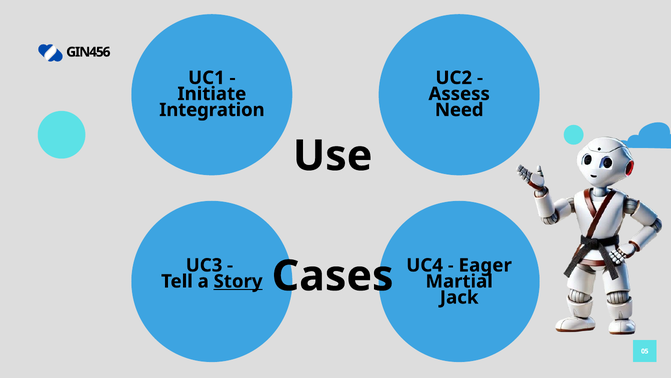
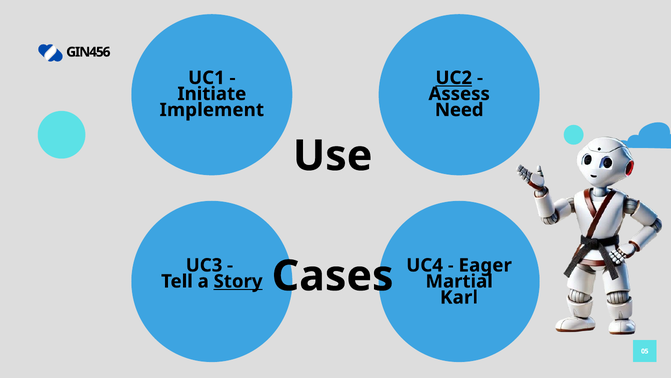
UC2 underline: none -> present
Integration: Integration -> Implement
Jack: Jack -> Karl
